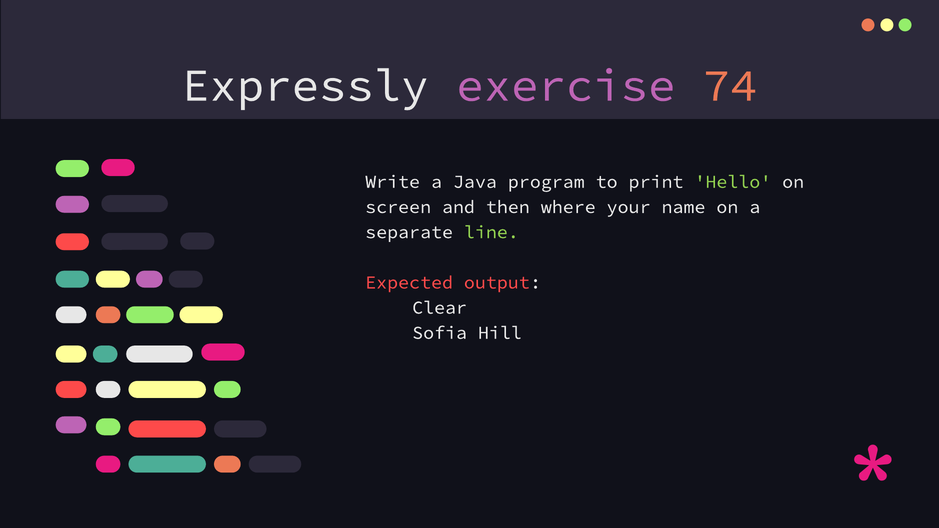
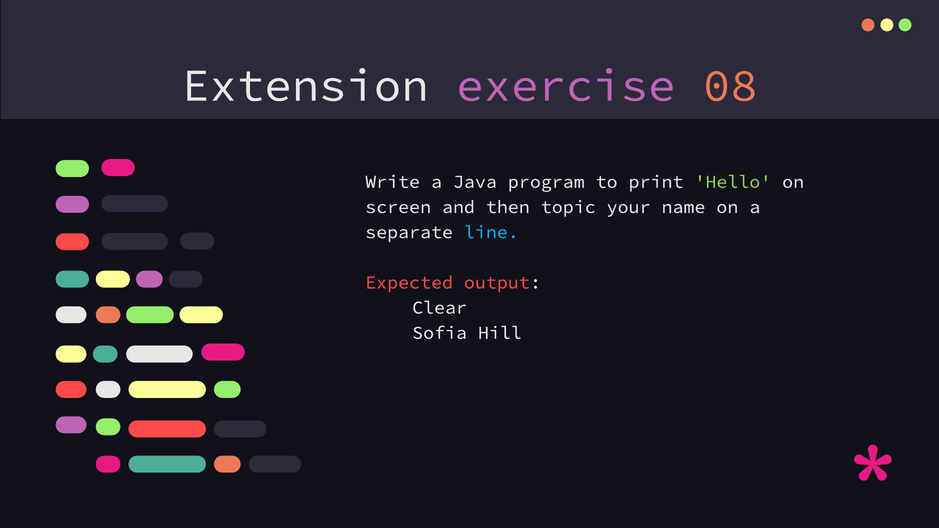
Expressly: Expressly -> Extension
74: 74 -> 08
where: where -> topic
line colour: light green -> light blue
